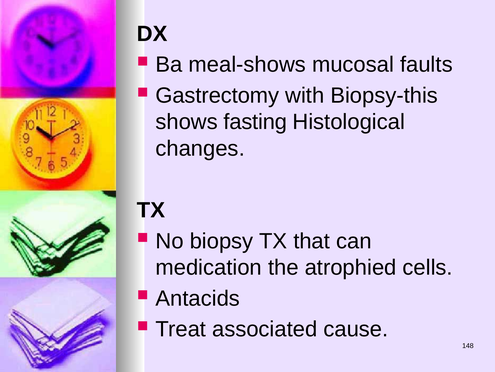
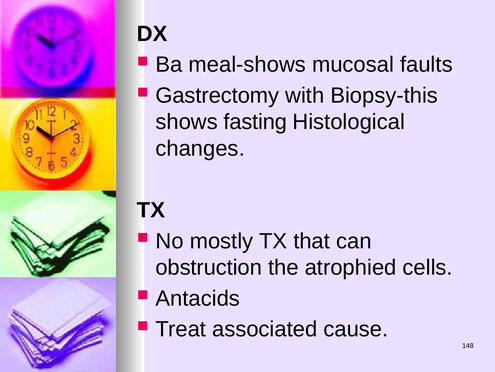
biopsy: biopsy -> mostly
medication: medication -> obstruction
